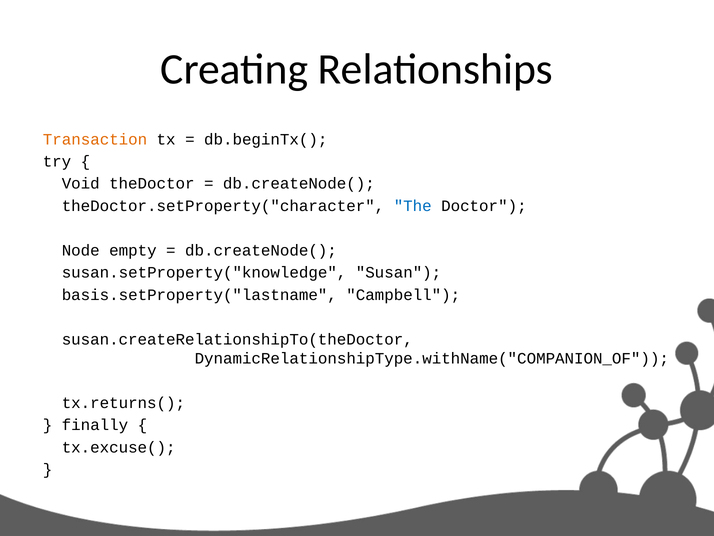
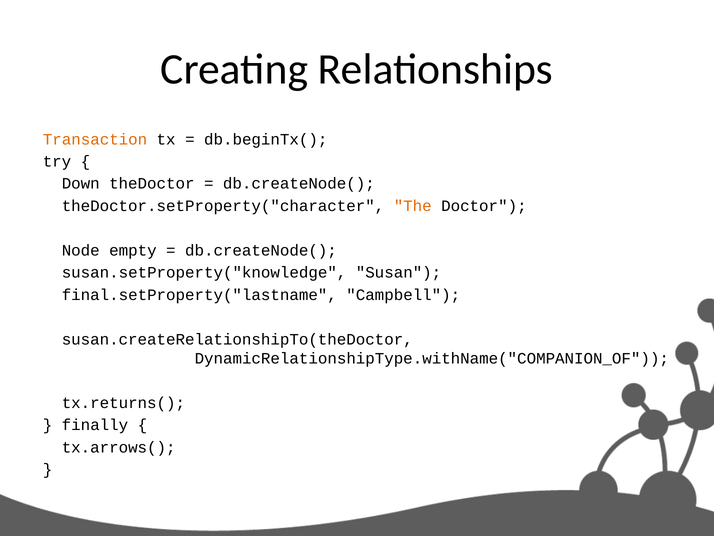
Void: Void -> Down
The colour: blue -> orange
basis.setProperty("lastname: basis.setProperty("lastname -> final.setProperty("lastname
tx.excuse(: tx.excuse( -> tx.arrows(
